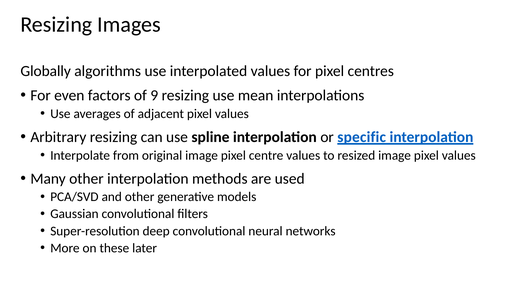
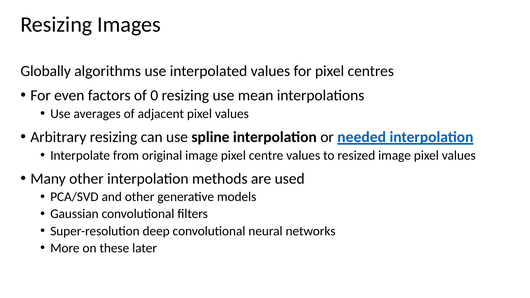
9: 9 -> 0
specific: specific -> needed
